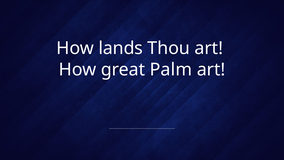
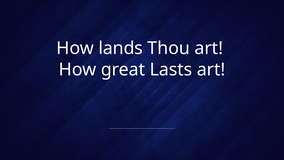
Palm: Palm -> Lasts
